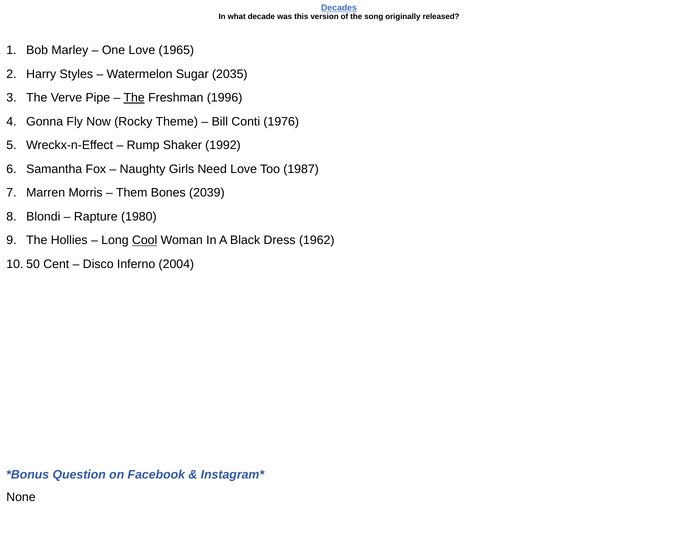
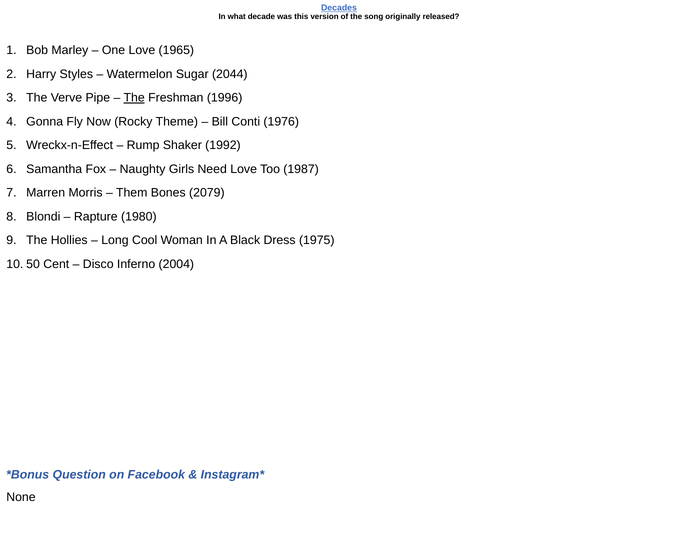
2035: 2035 -> 2044
2039: 2039 -> 2079
Cool underline: present -> none
1962: 1962 -> 1975
